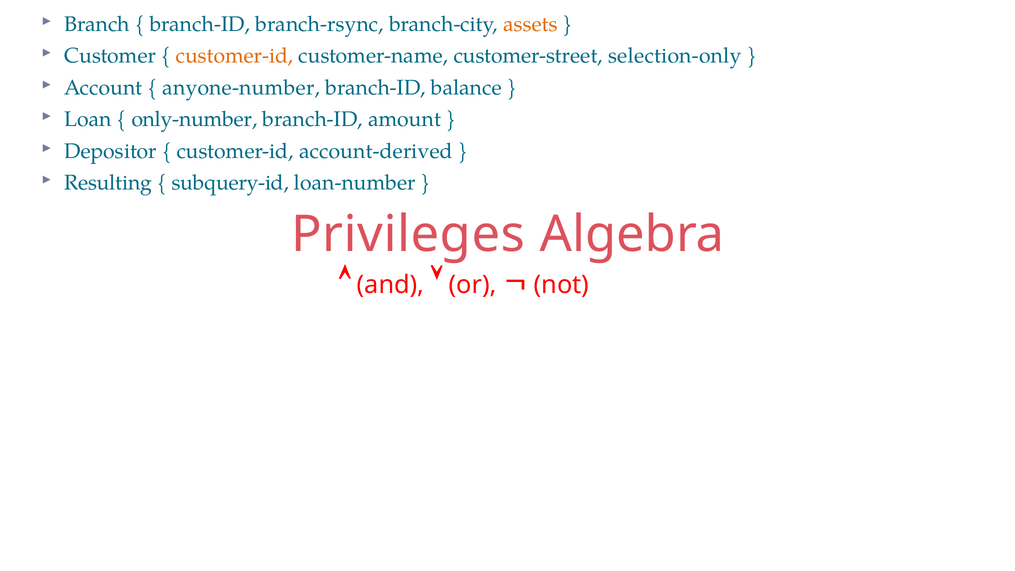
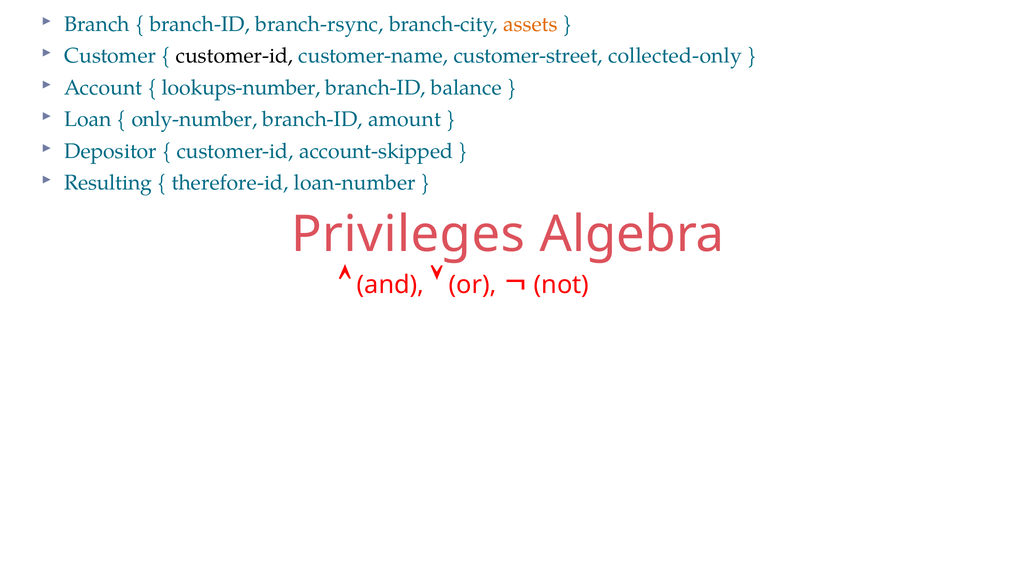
customer-id at (235, 56) colour: orange -> black
selection-only: selection-only -> collected-only
anyone-number: anyone-number -> lookups-number
account-derived: account-derived -> account-skipped
subquery-id: subquery-id -> therefore-id
